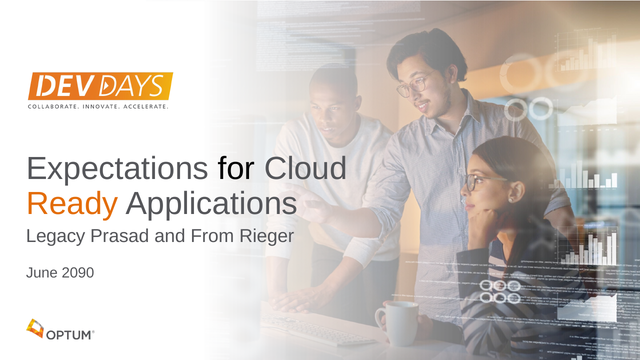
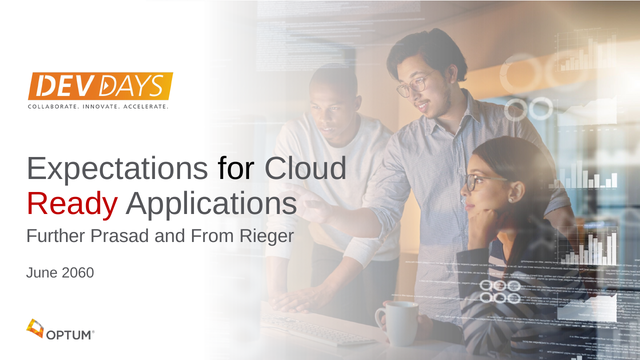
Ready colour: orange -> red
Legacy: Legacy -> Further
2090: 2090 -> 2060
